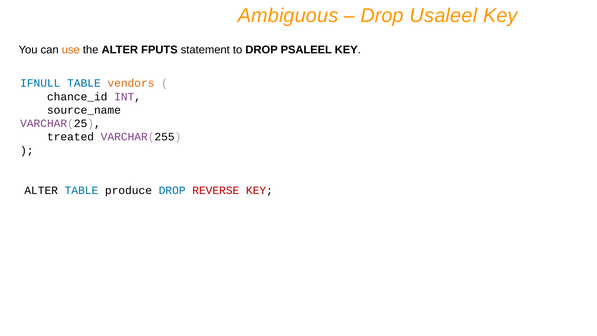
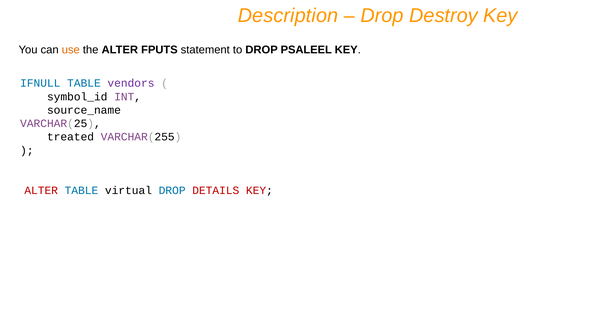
Ambiguous: Ambiguous -> Description
Usaleel: Usaleel -> Destroy
vendors colour: orange -> purple
chance_id: chance_id -> symbol_id
ALTER at (41, 190) colour: black -> red
produce: produce -> virtual
REVERSE: REVERSE -> DETAILS
